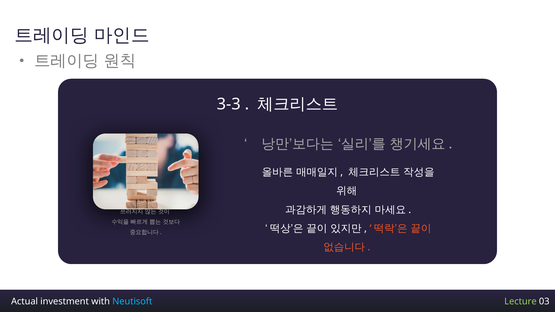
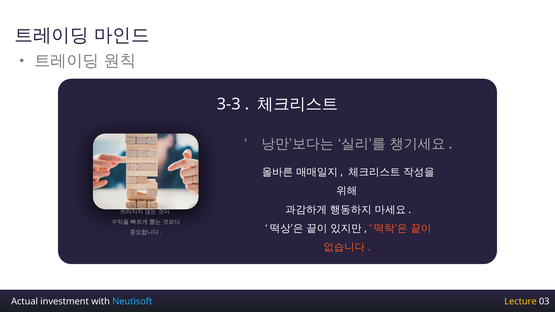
Lecture colour: light green -> yellow
